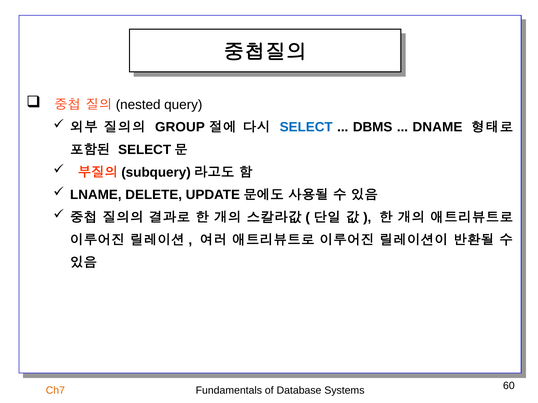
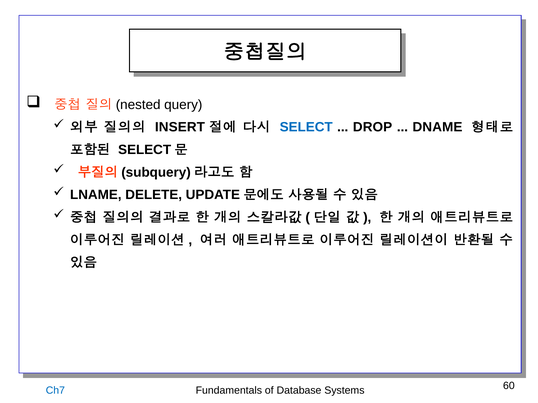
GROUP: GROUP -> INSERT
DBMS: DBMS -> DROP
Ch7 colour: orange -> blue
